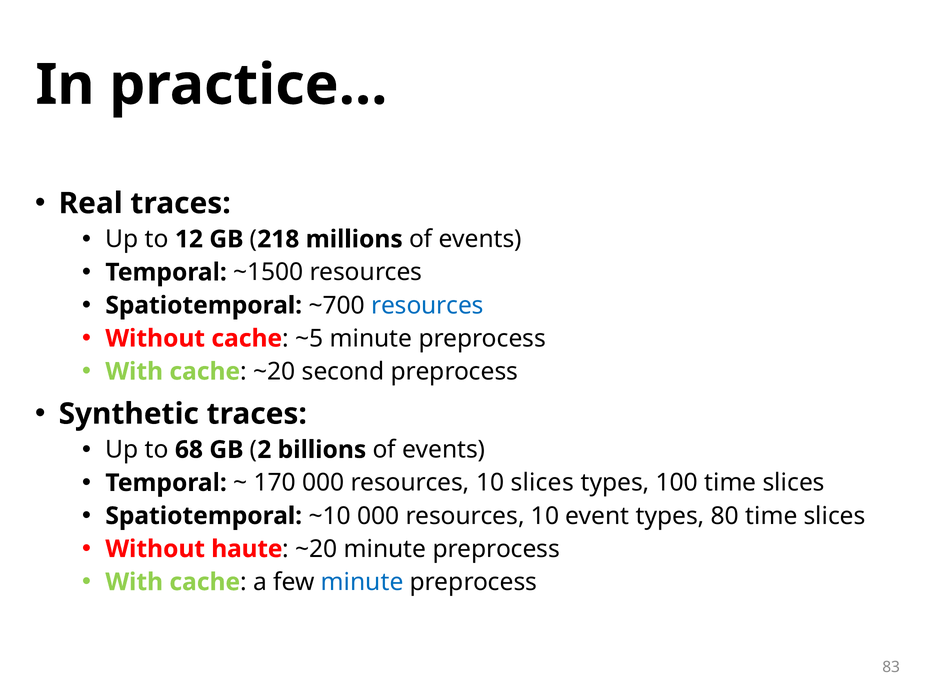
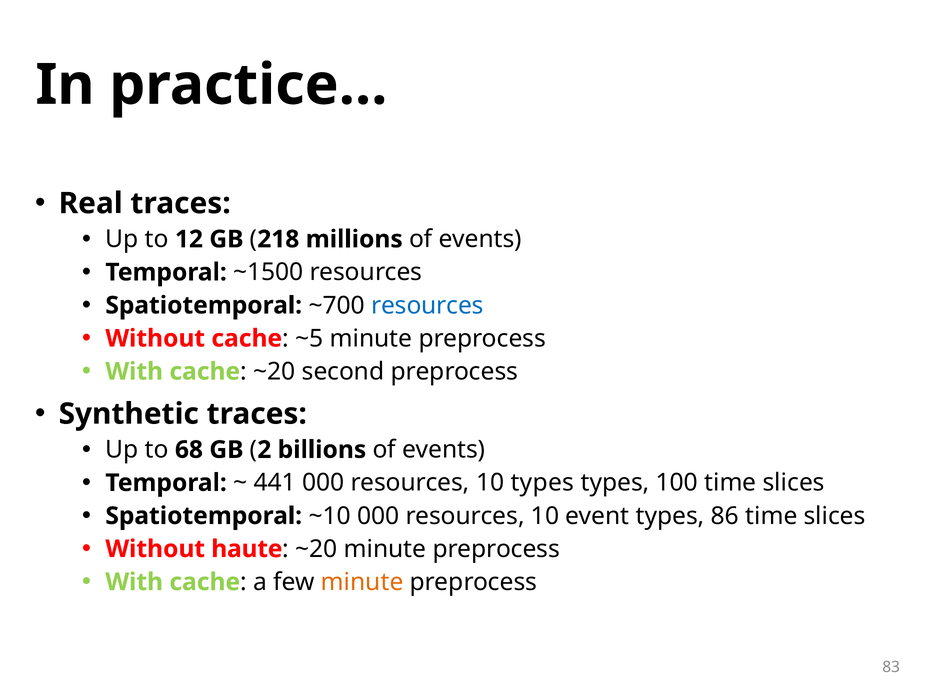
170: 170 -> 441
10 slices: slices -> types
80: 80 -> 86
minute at (362, 582) colour: blue -> orange
